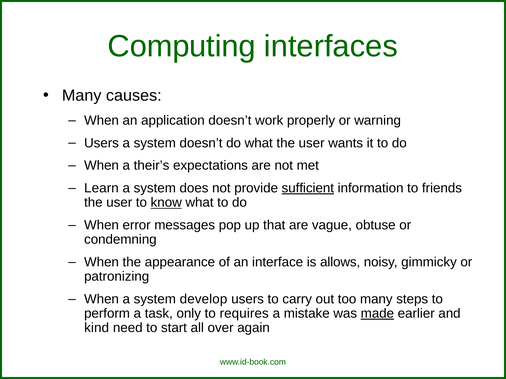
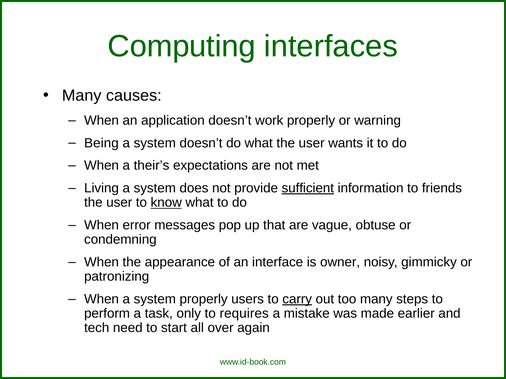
Users at (102, 143): Users -> Being
Learn: Learn -> Living
allows: allows -> owner
system develop: develop -> properly
carry underline: none -> present
made underline: present -> none
kind: kind -> tech
